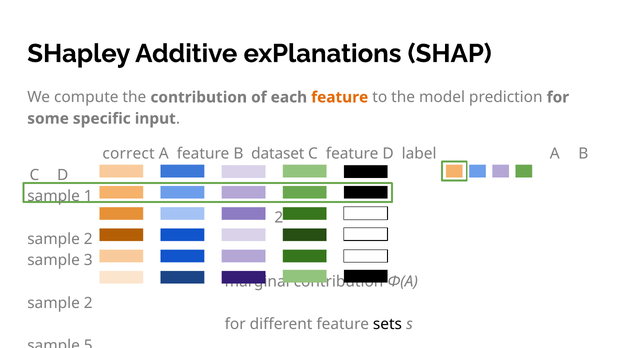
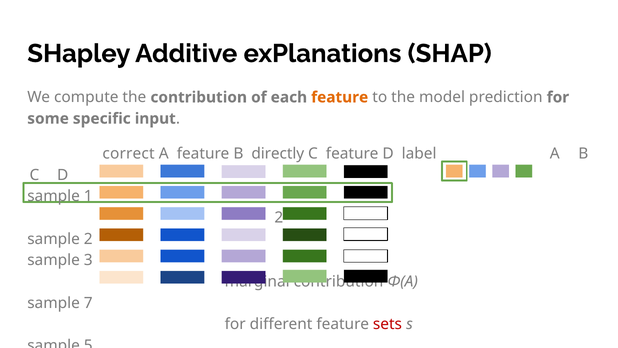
dataset: dataset -> directly
2 at (88, 303): 2 -> 7
sets colour: black -> red
